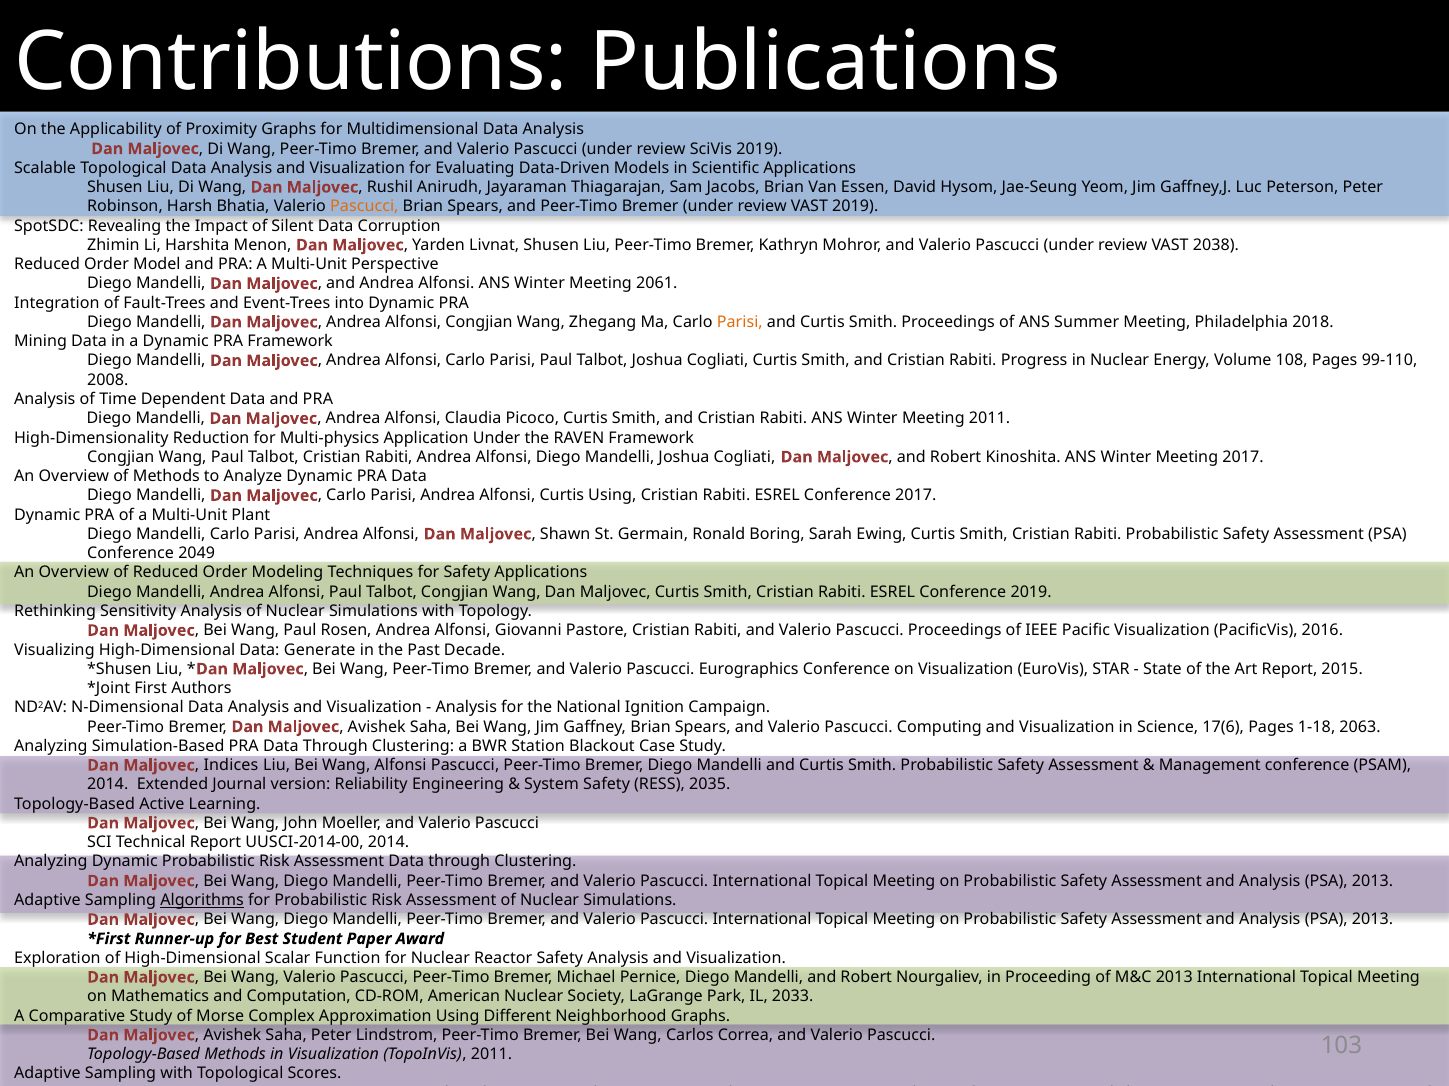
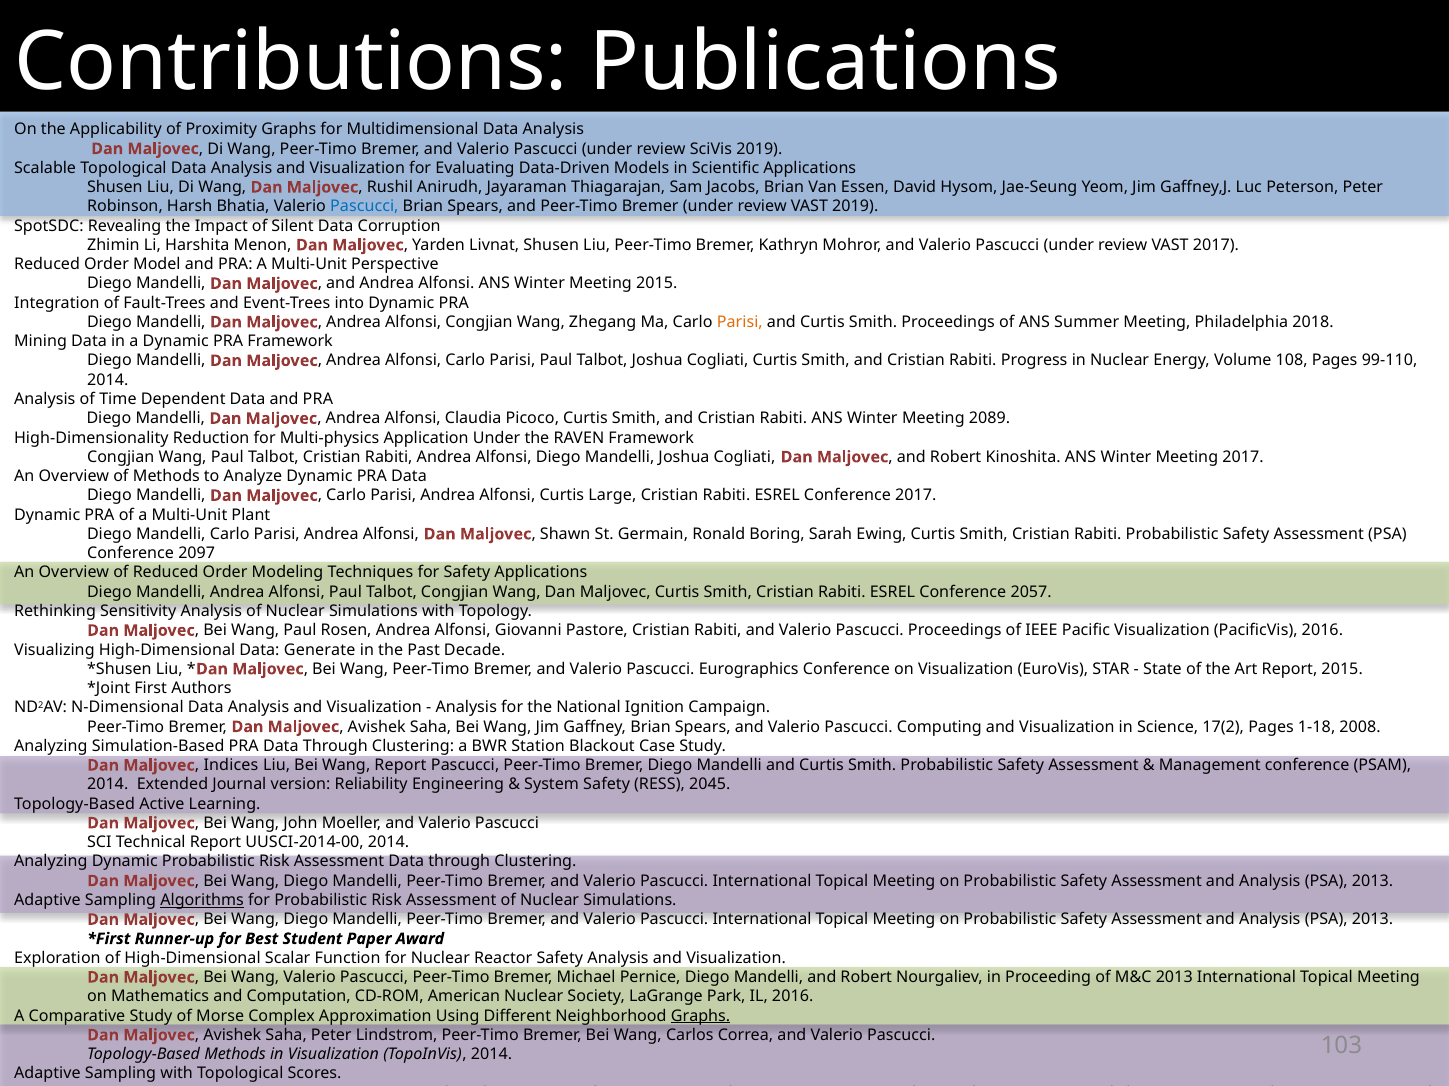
Pascucci at (364, 207) colour: orange -> blue
VAST 2038: 2038 -> 2017
Meeting 2061: 2061 -> 2015
2008 at (108, 380): 2008 -> 2014
Meeting 2011: 2011 -> 2089
Curtis Using: Using -> Large
2049: 2049 -> 2097
Conference 2019: 2019 -> 2057
17(6: 17(6 -> 17(2
2063: 2063 -> 2008
Wang Alfonsi: Alfonsi -> Report
2035: 2035 -> 2045
IL 2033: 2033 -> 2016
Graphs at (701, 1017) underline: none -> present
TopoInVis 2011: 2011 -> 2014
